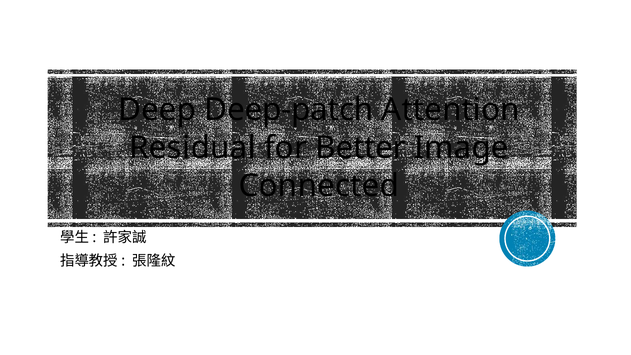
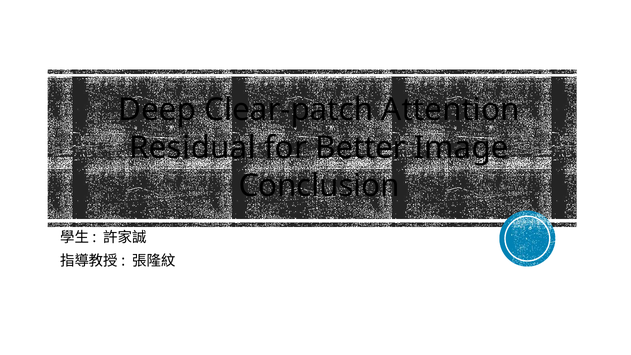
Deep-patch: Deep-patch -> Clear-patch
Connected: Connected -> Conclusion
